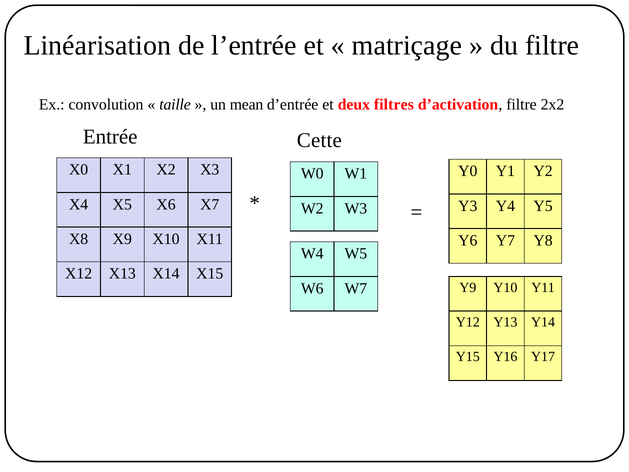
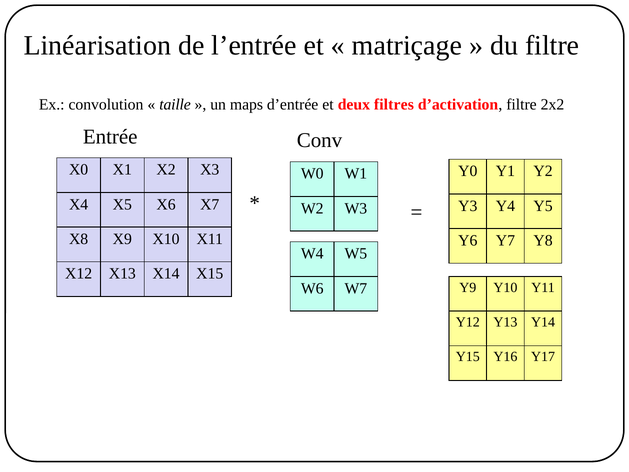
mean: mean -> maps
Cette: Cette -> Conv
